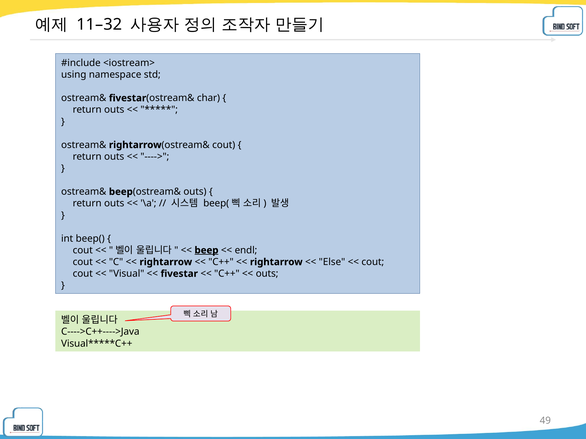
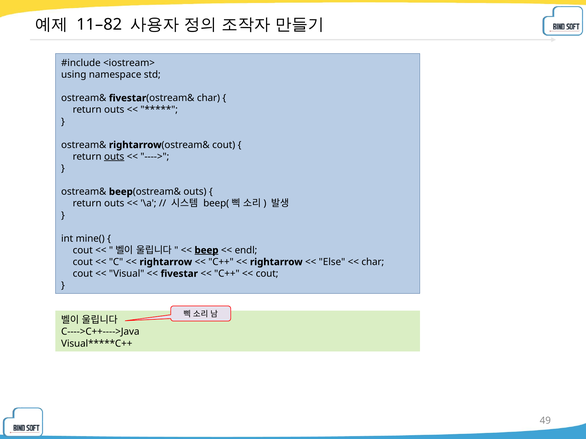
11–32: 11–32 -> 11–82
outs at (114, 157) underline: none -> present
beep(: beep( -> mine(
cout at (373, 262): cout -> char
outs at (267, 274): outs -> cout
